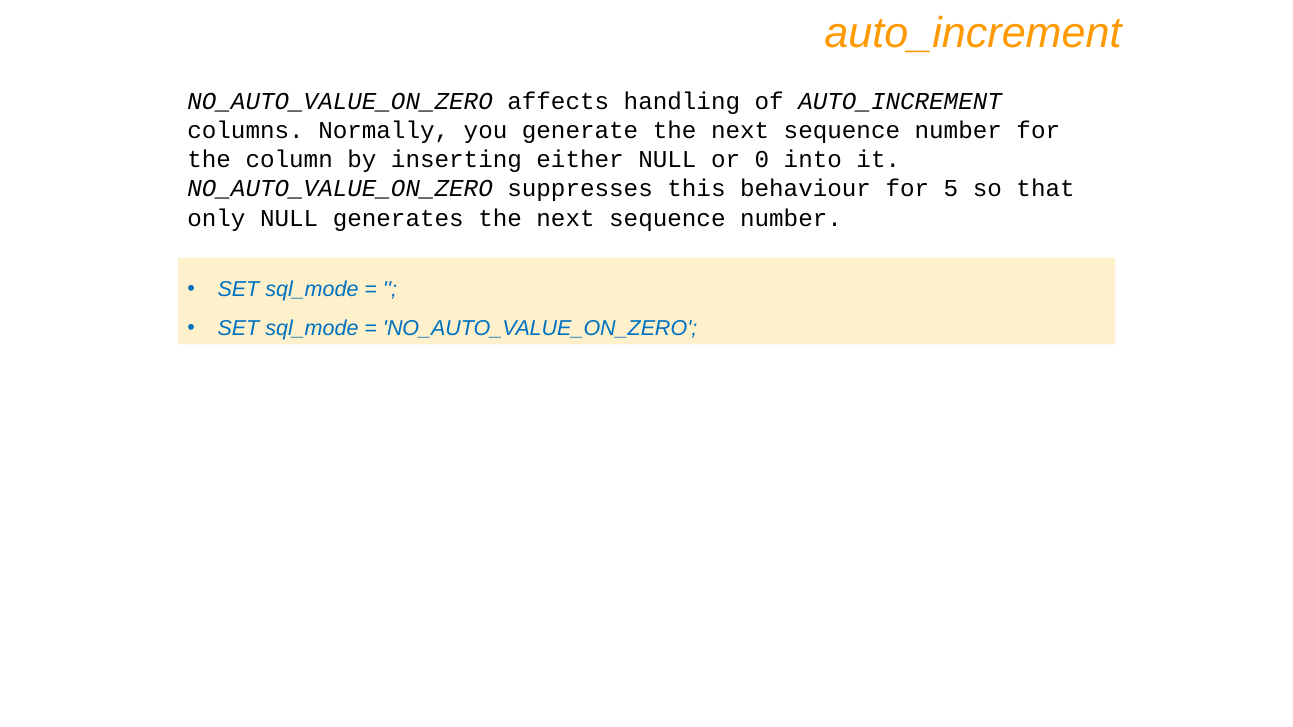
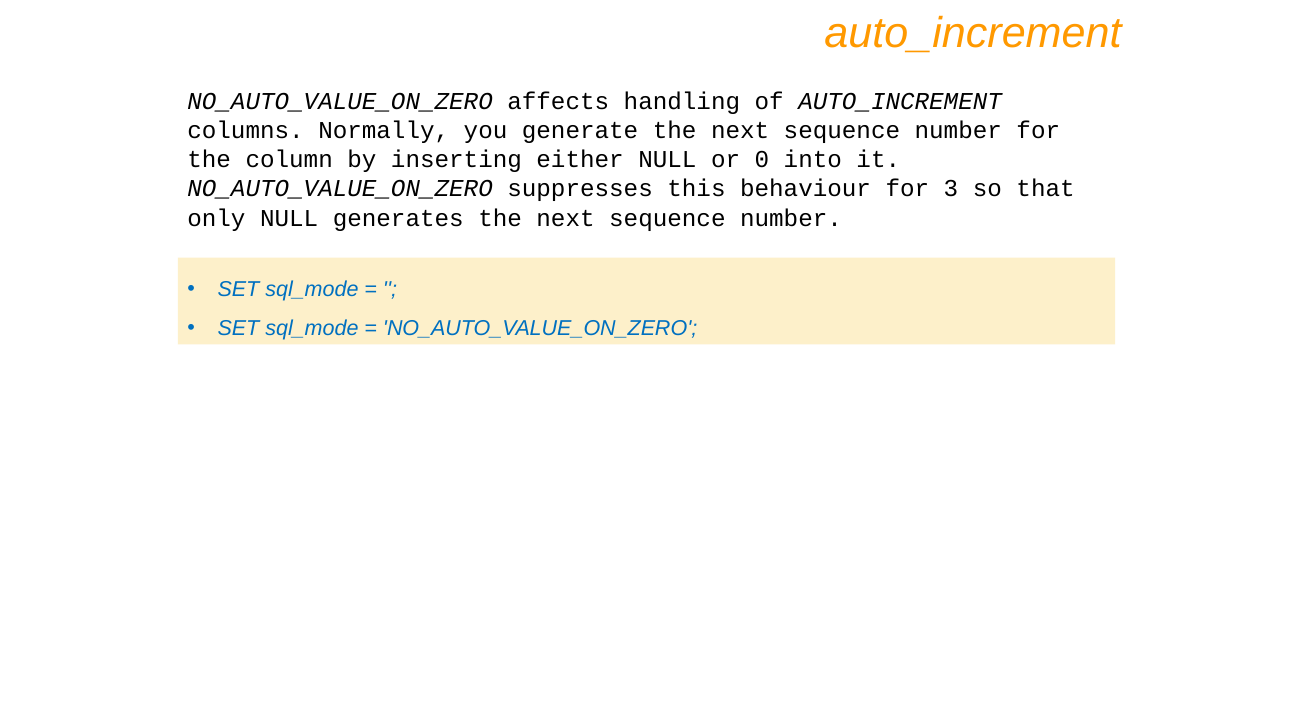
5: 5 -> 3
